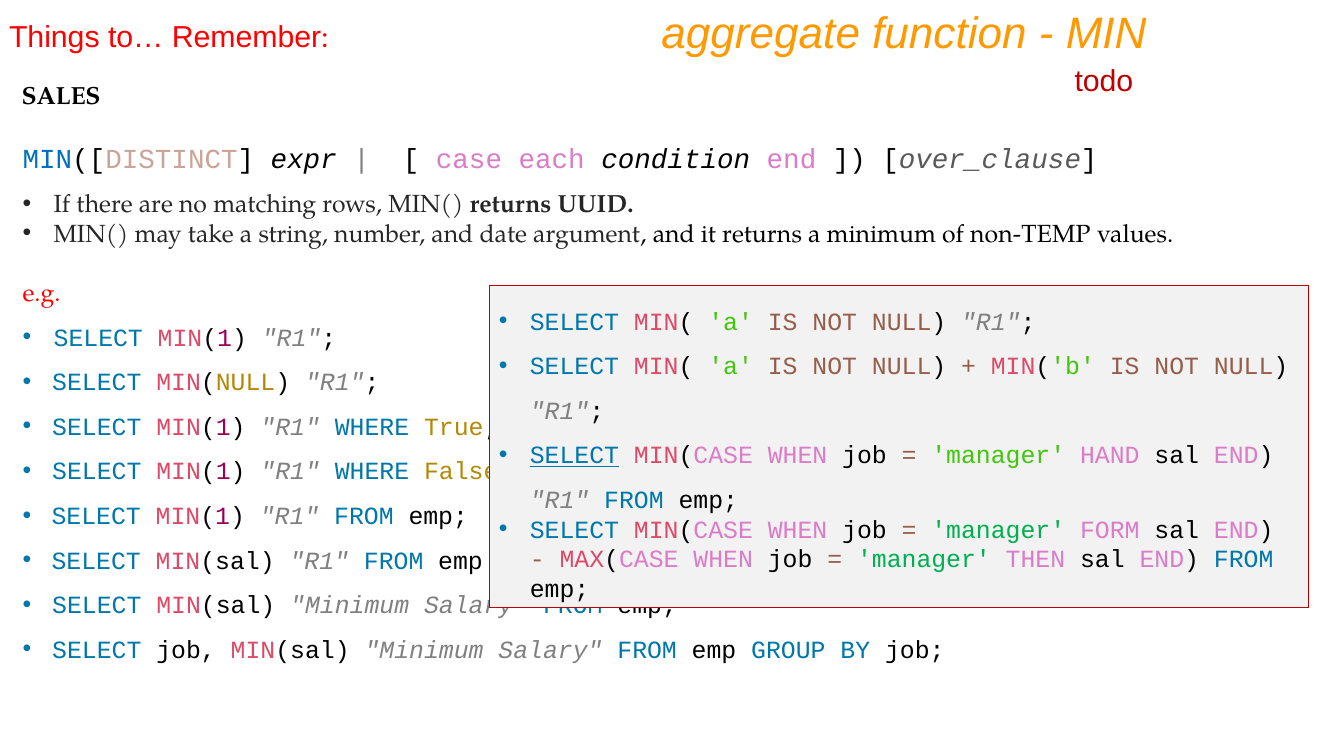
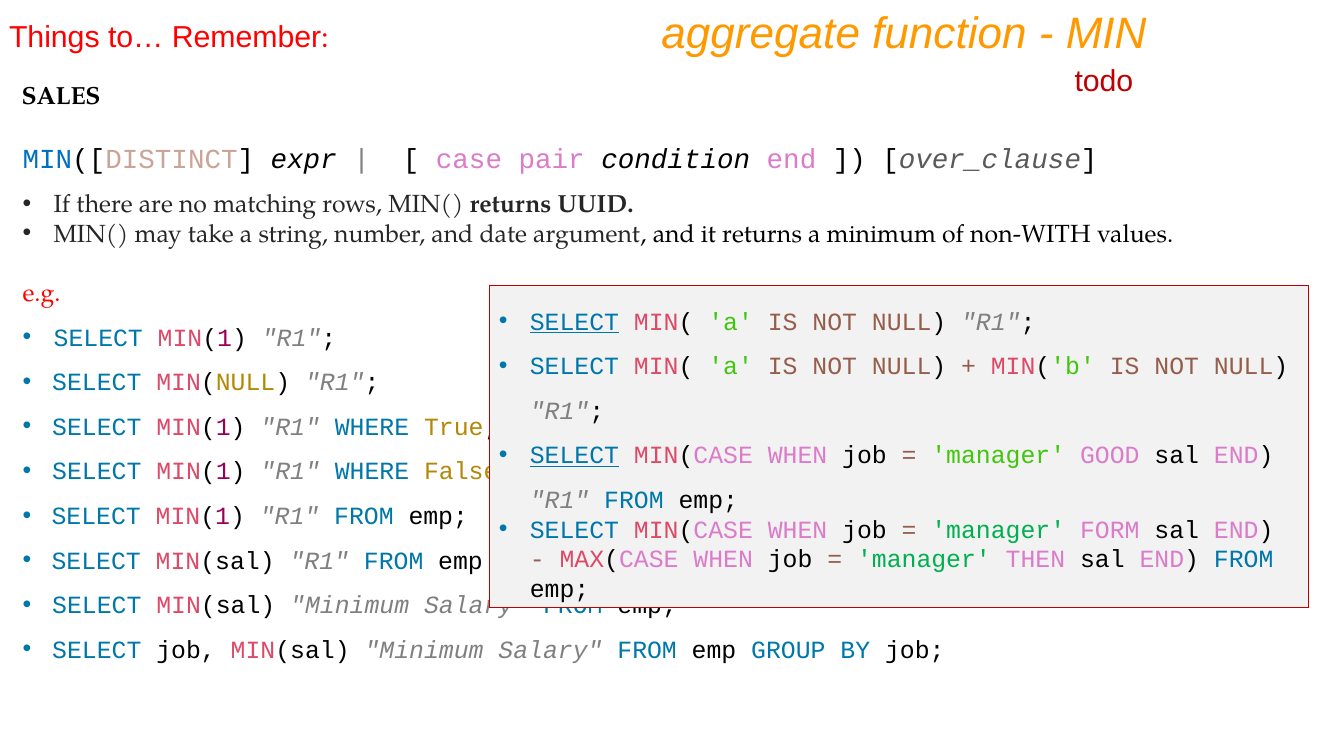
each: each -> pair
non-TEMP: non-TEMP -> non-WITH
SELECT at (574, 322) underline: none -> present
HAND: HAND -> GOOD
